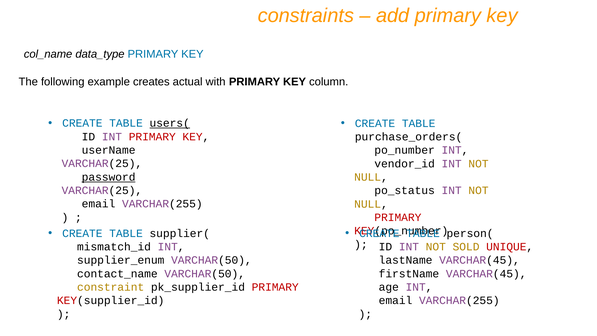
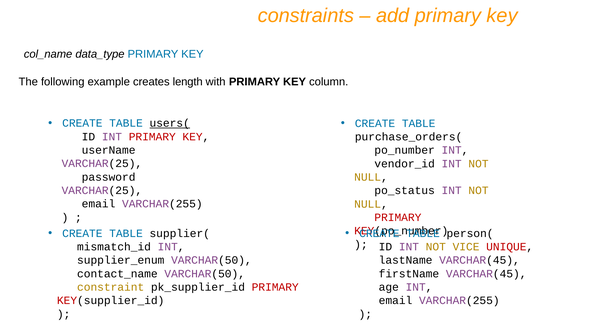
actual: actual -> length
password underline: present -> none
SOLD: SOLD -> VICE
